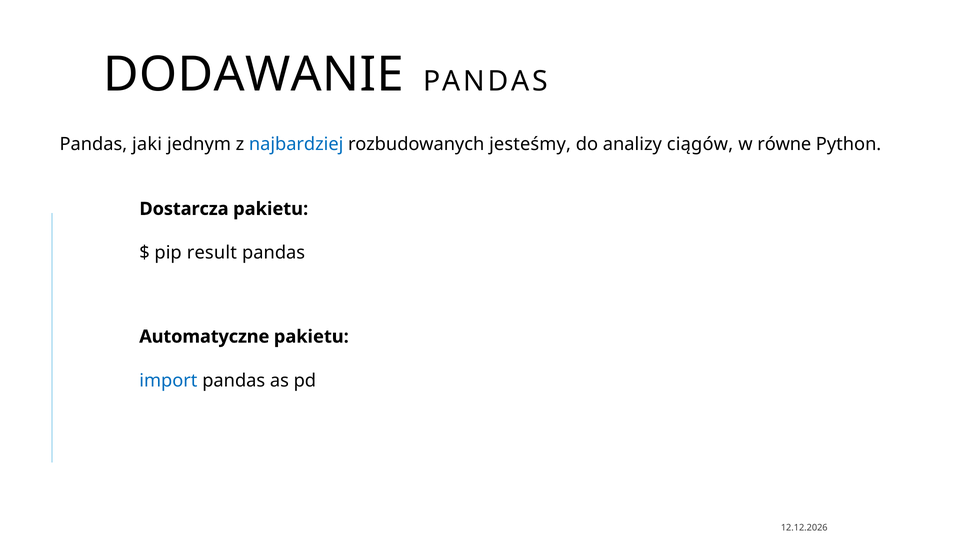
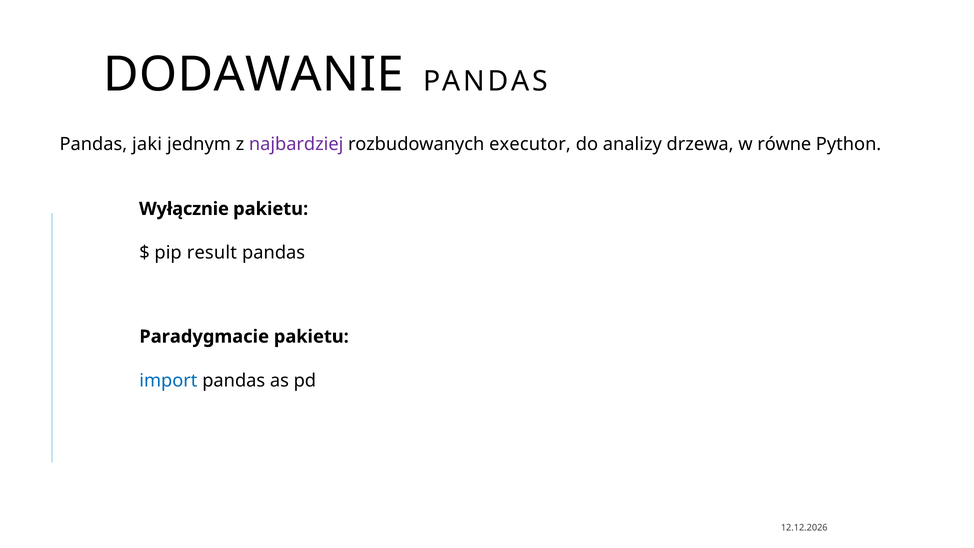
najbardziej colour: blue -> purple
jesteśmy: jesteśmy -> executor
ciągów: ciągów -> drzewa
Dostarcza: Dostarcza -> Wyłącznie
Automatyczne: Automatyczne -> Paradygmacie
